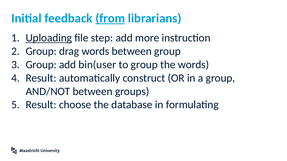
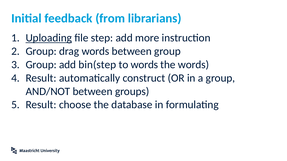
from underline: present -> none
bin(user: bin(user -> bin(step
to group: group -> words
